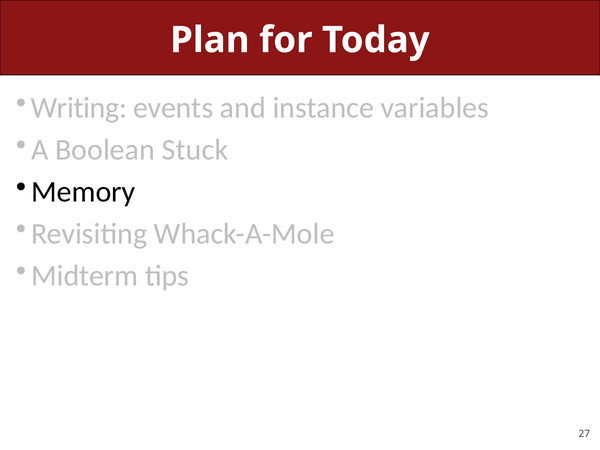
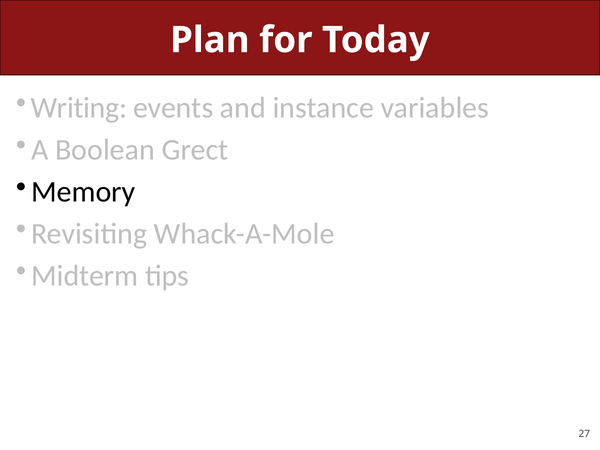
Stuck: Stuck -> Grect
